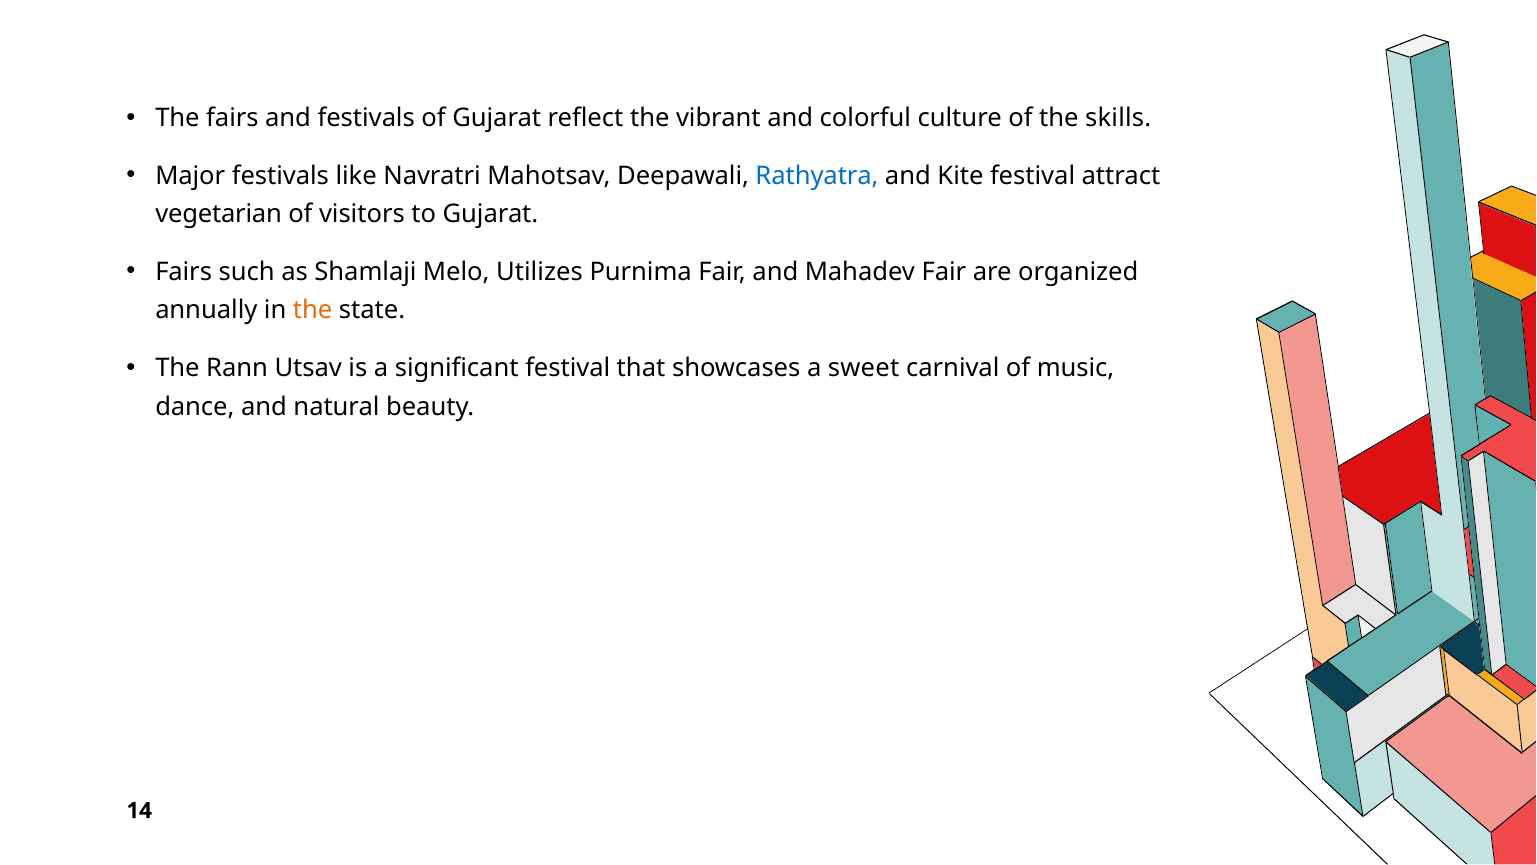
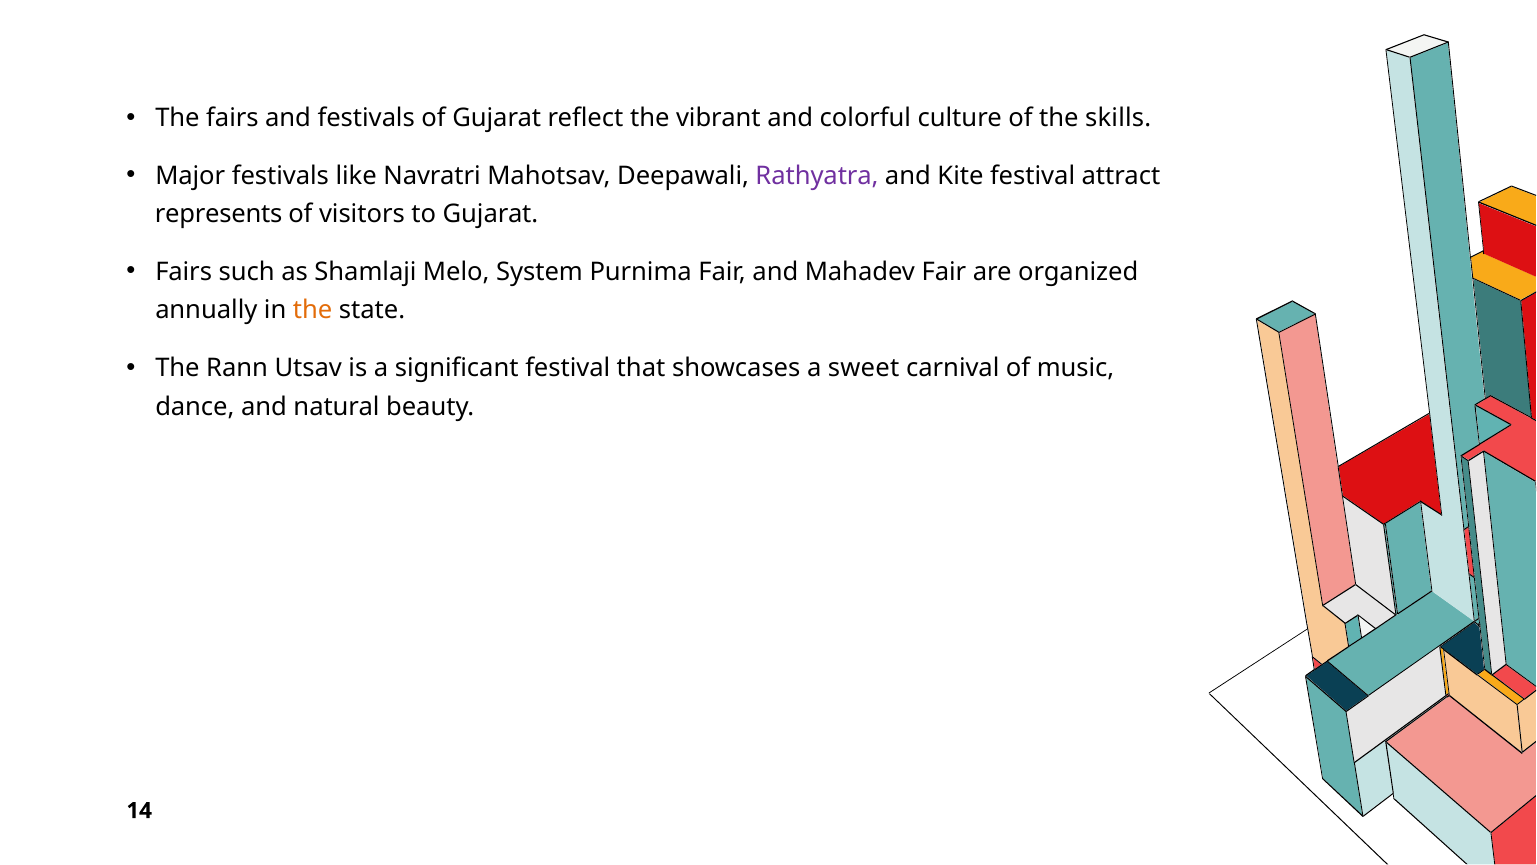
Rathyatra colour: blue -> purple
vegetarian: vegetarian -> represents
Utilizes: Utilizes -> System
